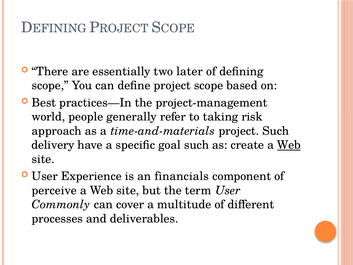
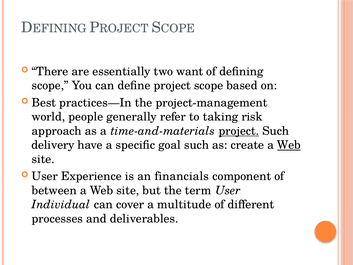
later: later -> want
project at (239, 131) underline: none -> present
perceive: perceive -> between
Commonly: Commonly -> Individual
